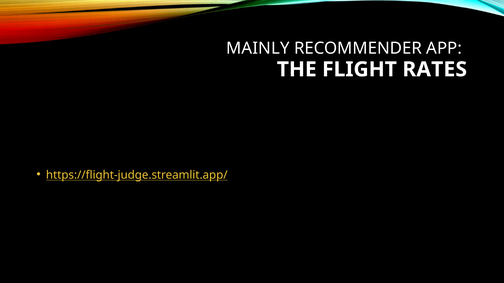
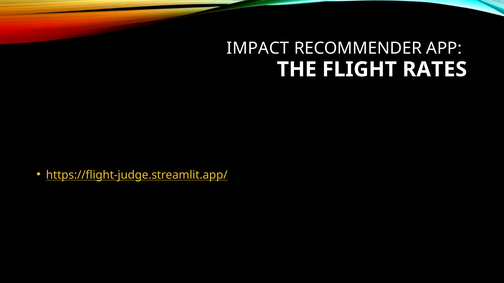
MAINLY: MAINLY -> IMPACT
